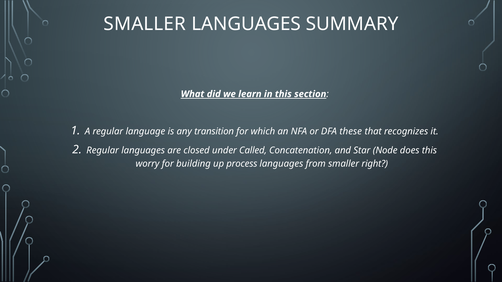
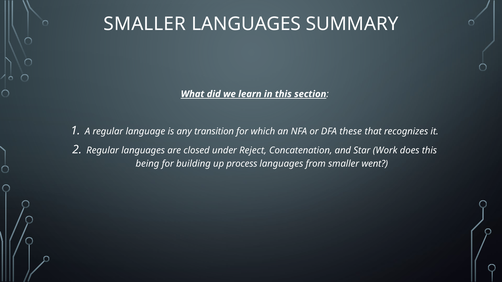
Called: Called -> Reject
Node: Node -> Work
worry: worry -> being
right: right -> went
